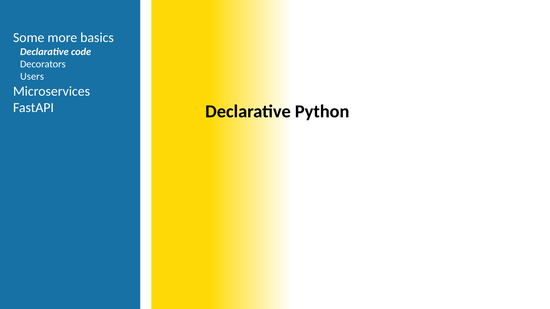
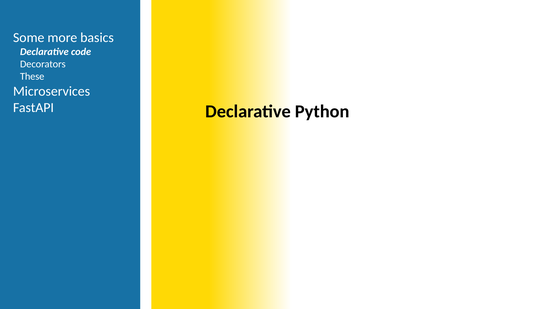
Users: Users -> These
